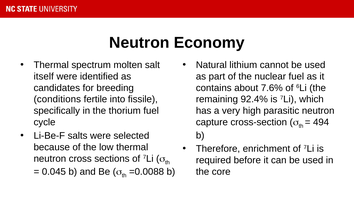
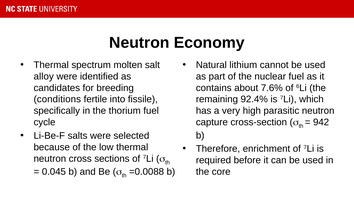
itself: itself -> alloy
494: 494 -> 942
